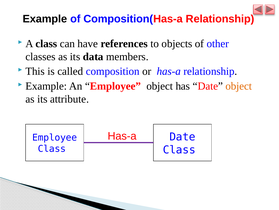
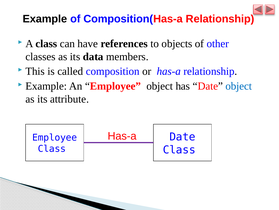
object at (239, 86) colour: orange -> blue
